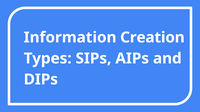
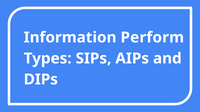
Creation: Creation -> Perform
